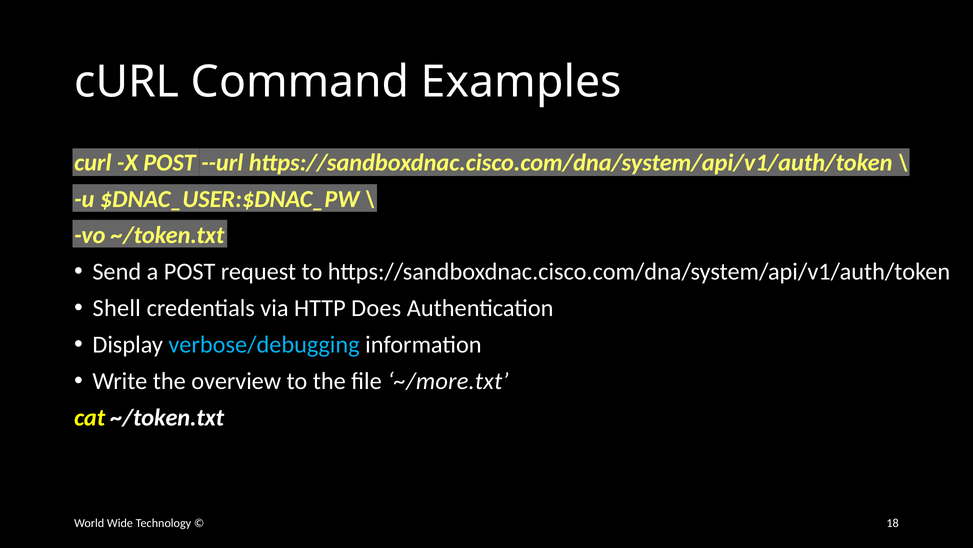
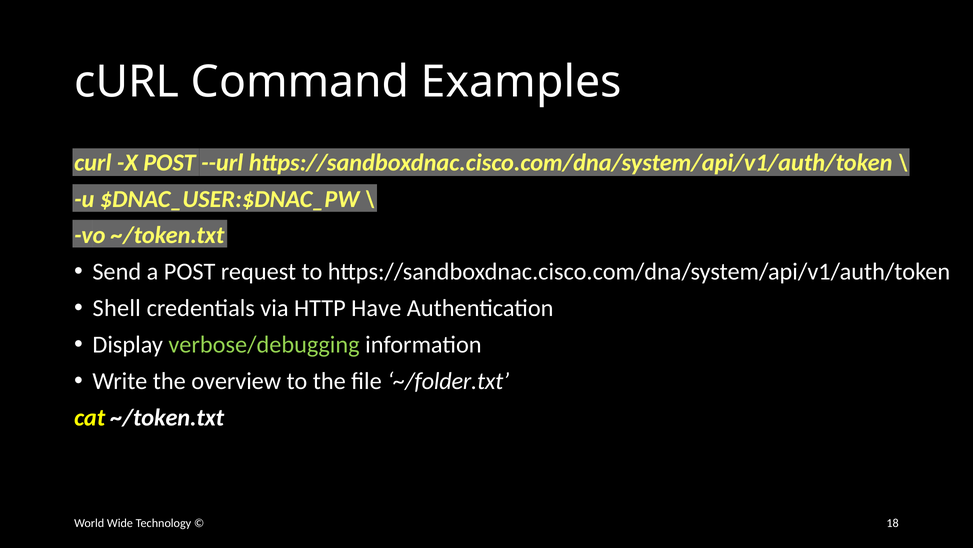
Does: Does -> Have
verbose/debugging colour: light blue -> light green
~/more.txt: ~/more.txt -> ~/folder.txt
